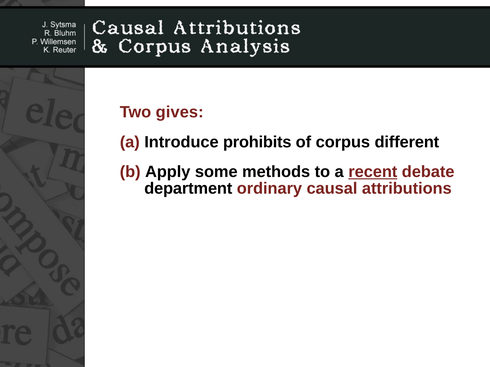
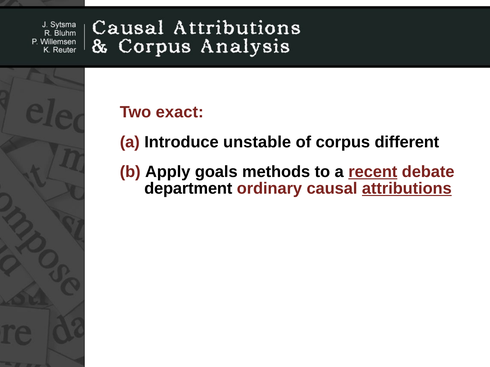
gives: gives -> exact
prohibits: prohibits -> unstable
some: some -> goals
attributions underline: none -> present
